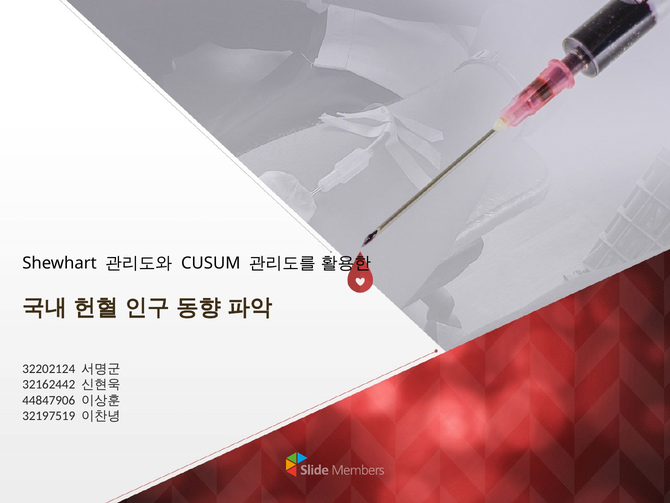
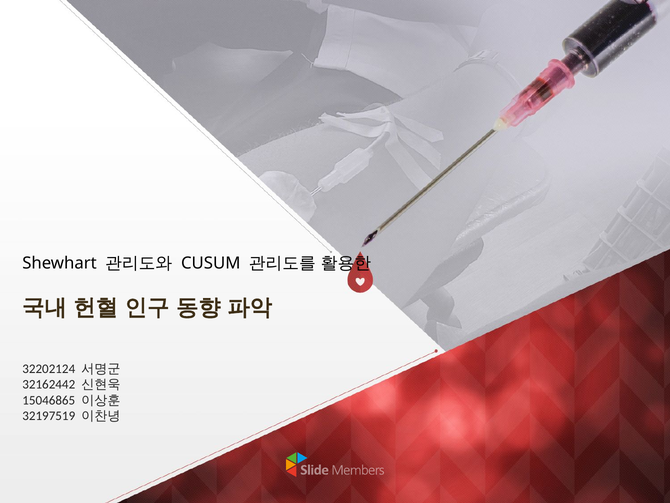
44847906: 44847906 -> 15046865
